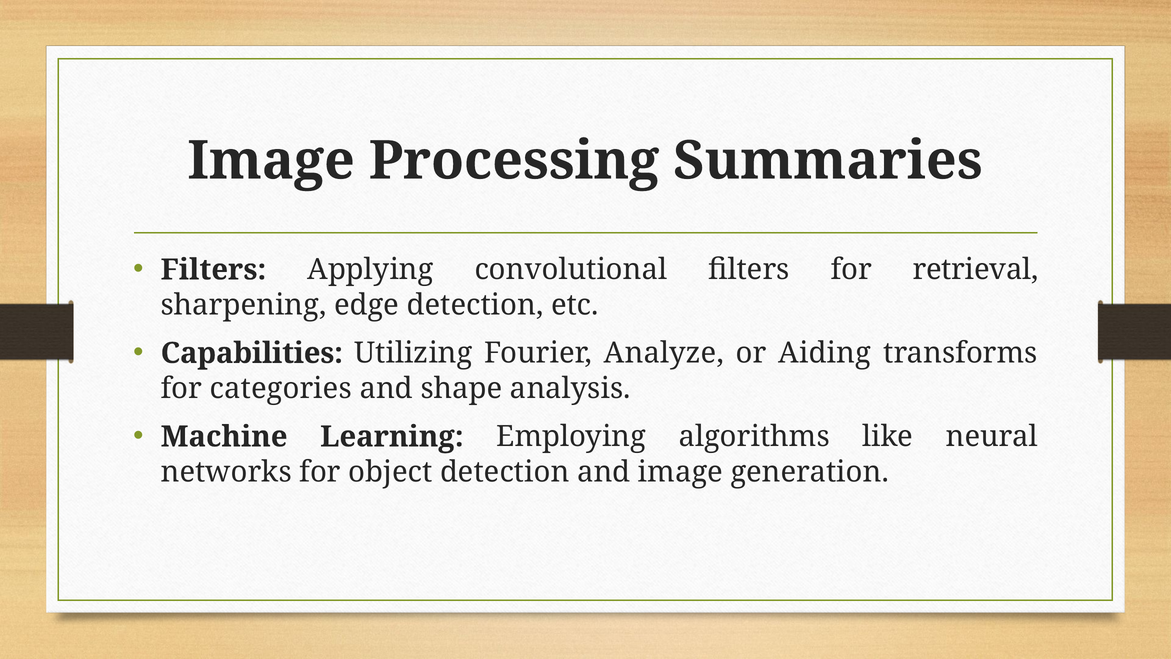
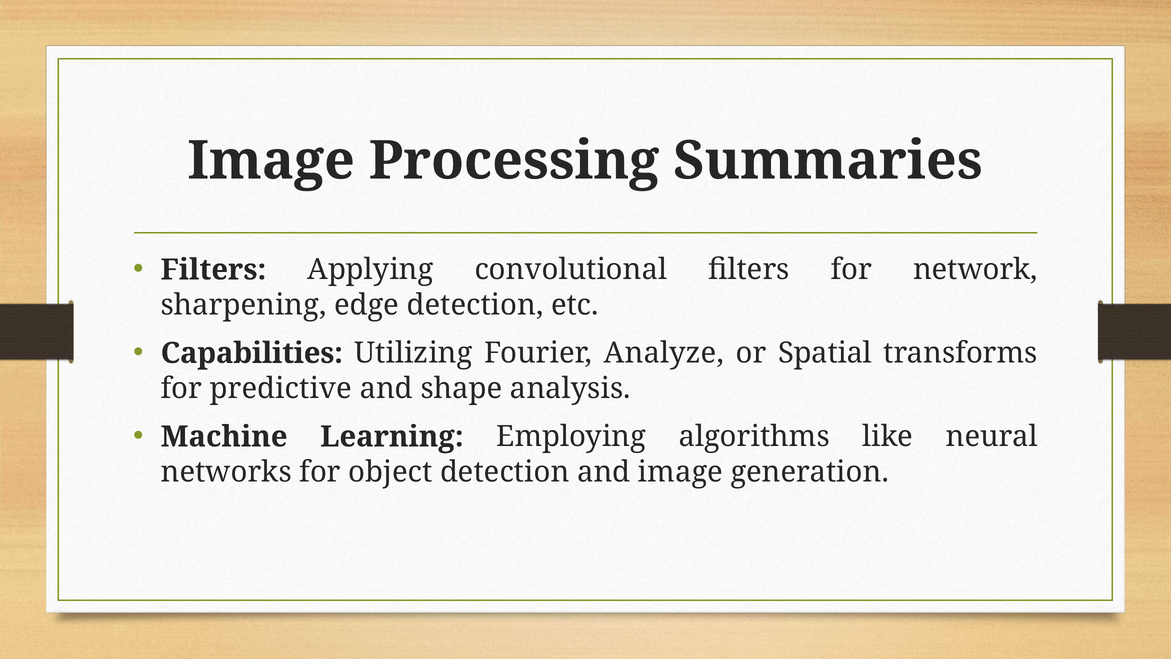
retrieval: retrieval -> network
Aiding: Aiding -> Spatial
categories: categories -> predictive
